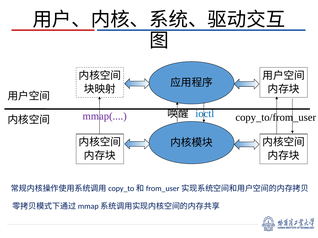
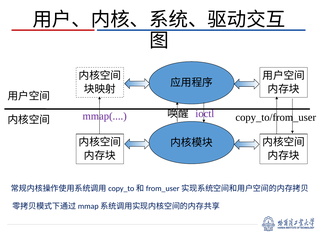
ioctl colour: blue -> purple
